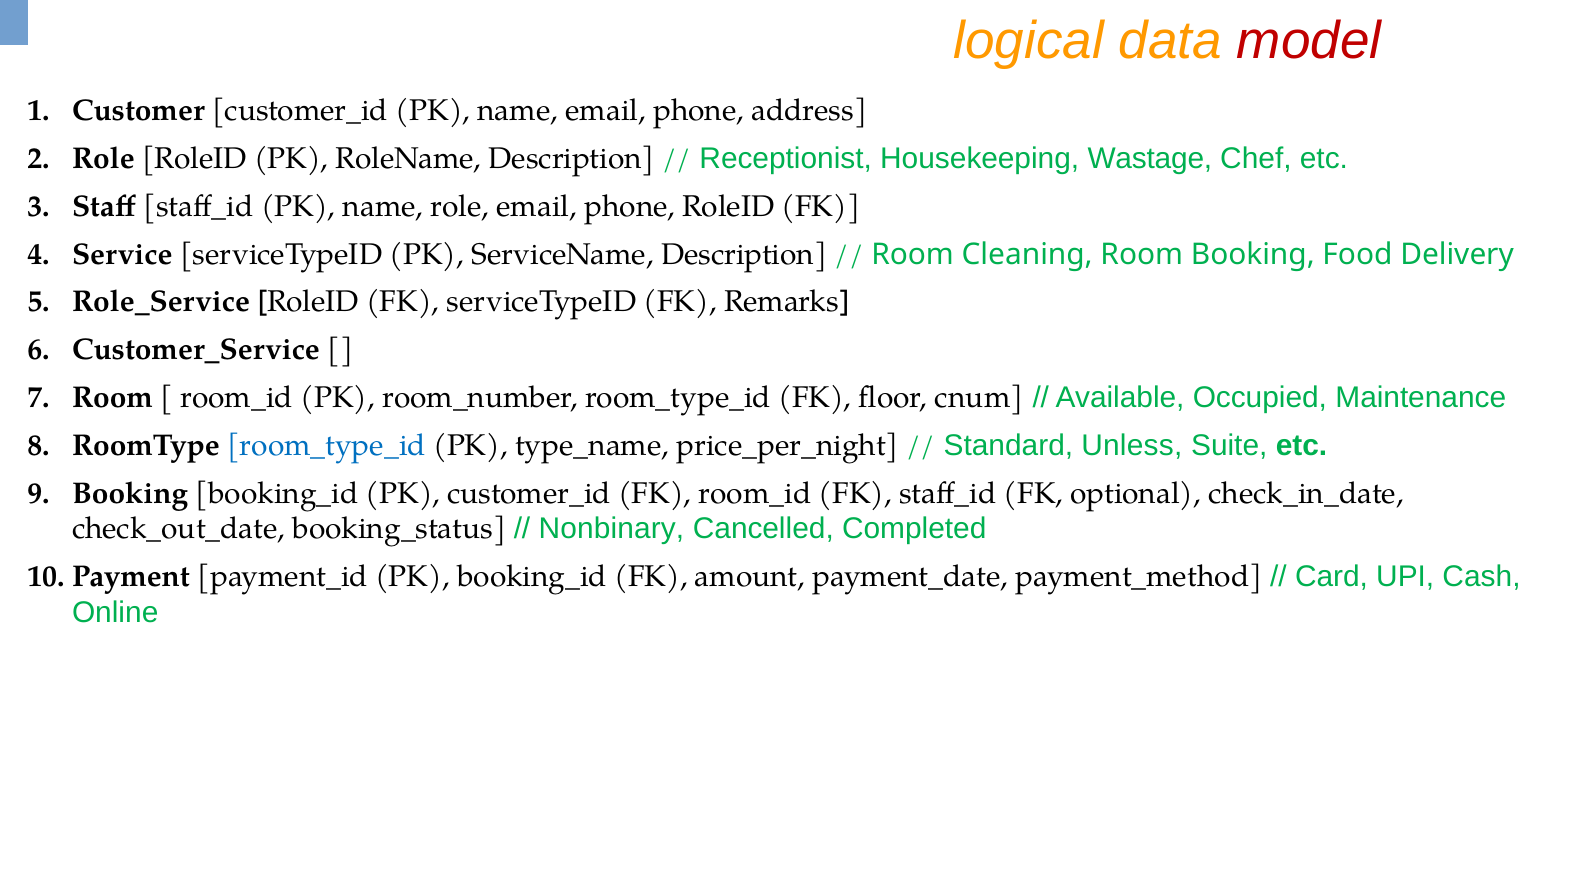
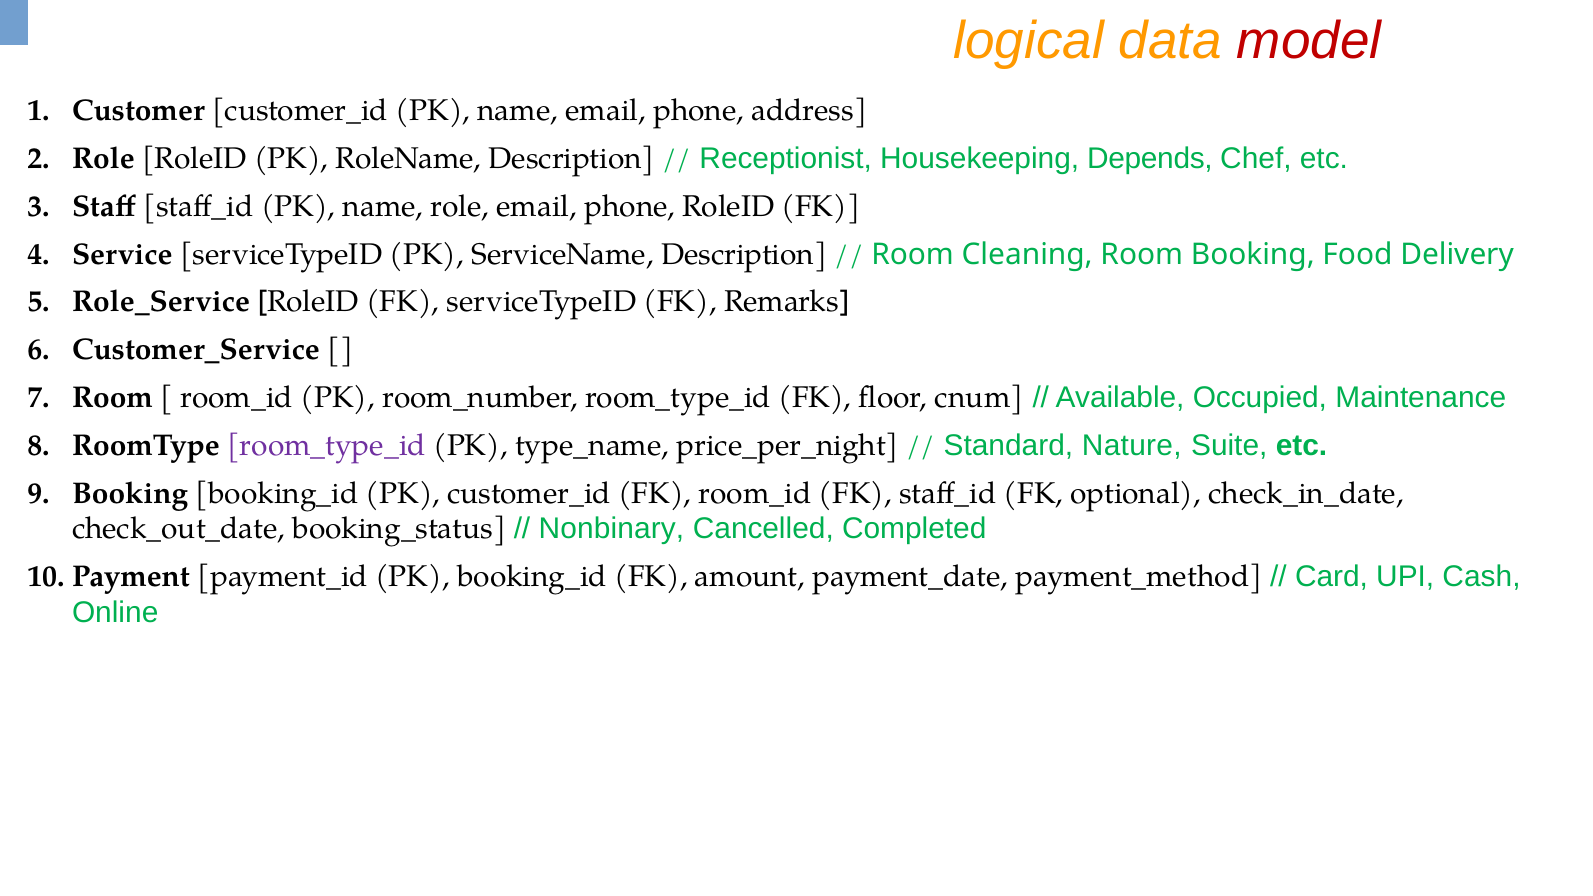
Wastage: Wastage -> Depends
room_type_id at (327, 446) colour: blue -> purple
Unless: Unless -> Nature
